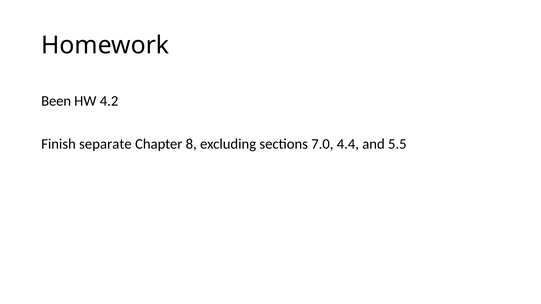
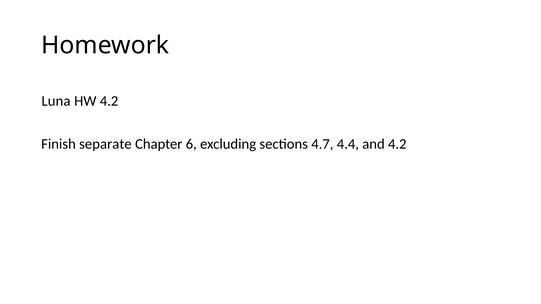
Been: Been -> Luna
8: 8 -> 6
7.0: 7.0 -> 4.7
and 5.5: 5.5 -> 4.2
